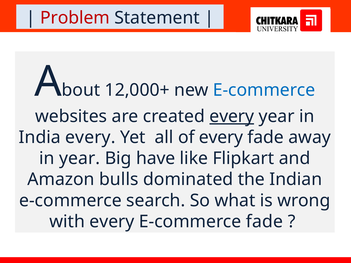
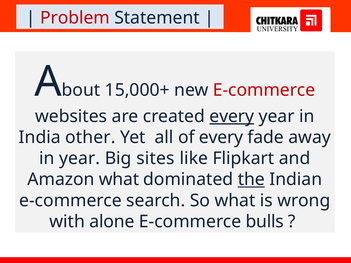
12,000+: 12,000+ -> 15,000+
E-commerce at (264, 90) colour: blue -> red
India every: every -> other
have: have -> sites
Amazon bulls: bulls -> what
the underline: none -> present
with every: every -> alone
E-commerce fade: fade -> bulls
